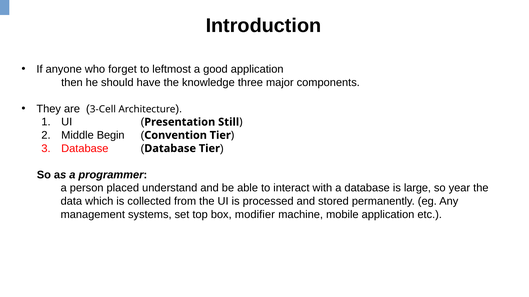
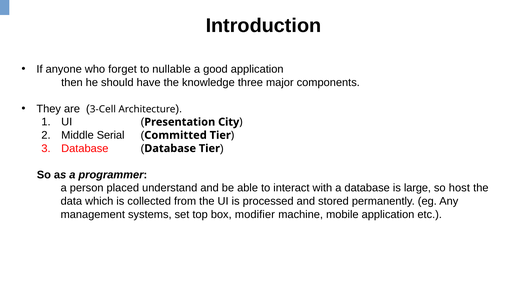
leftmost: leftmost -> nullable
Still: Still -> City
Begin: Begin -> Serial
Convention: Convention -> Committed
year: year -> host
